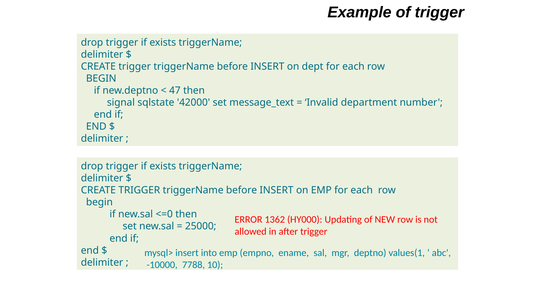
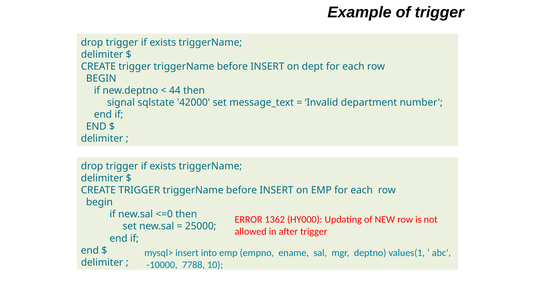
47: 47 -> 44
